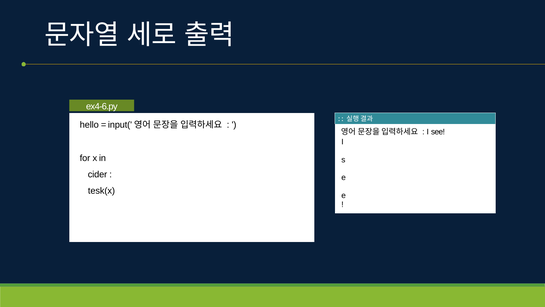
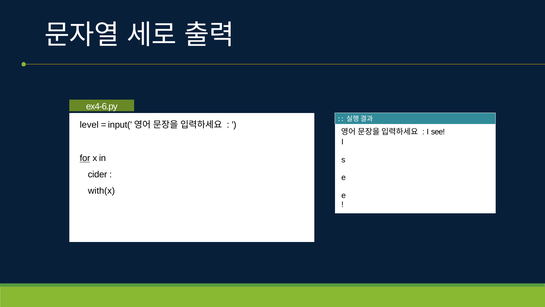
hello: hello -> level
for underline: none -> present
tesk(x: tesk(x -> with(x
